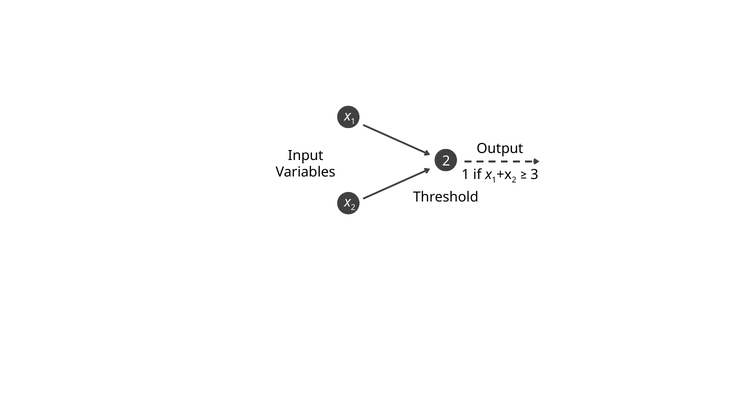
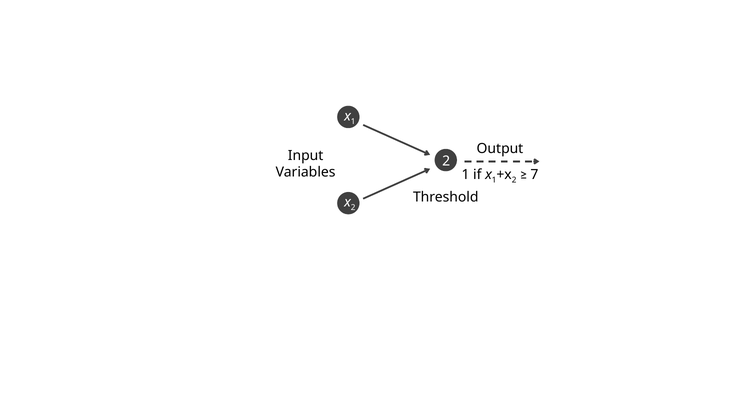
3: 3 -> 7
